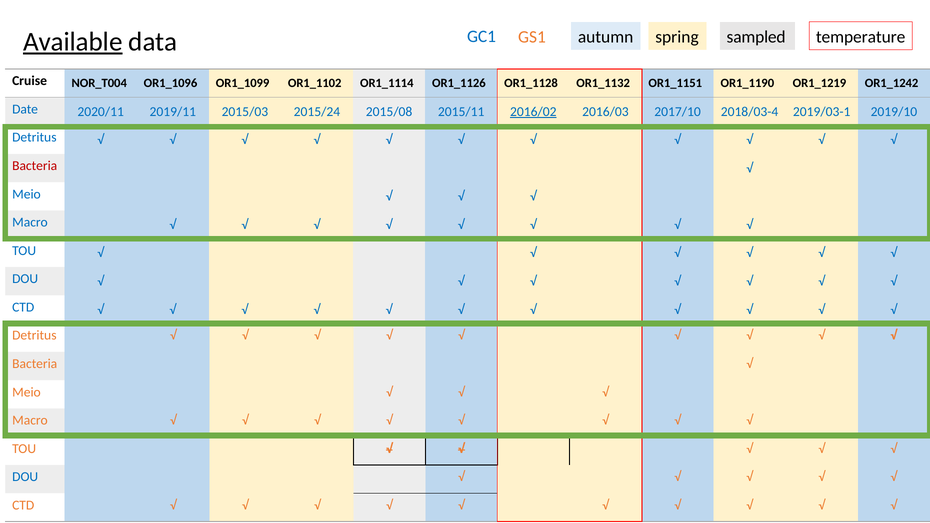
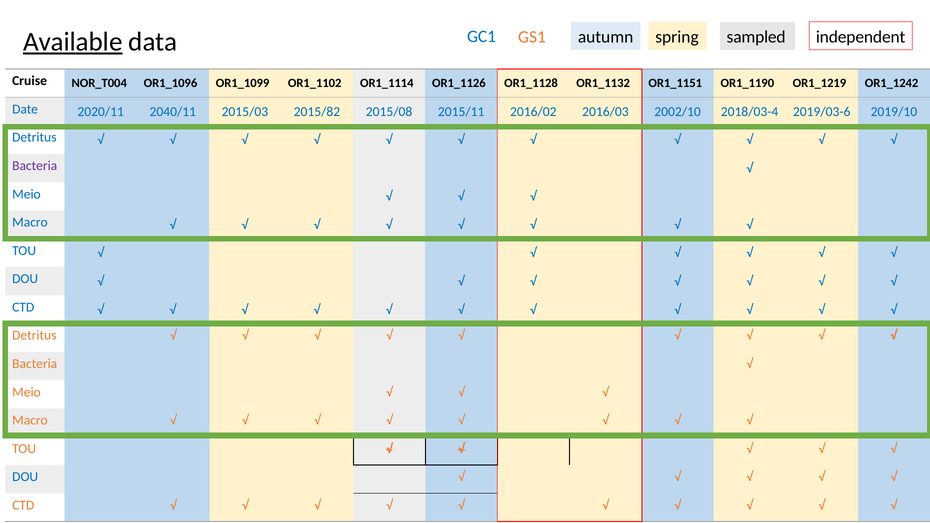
temperature: temperature -> independent
2019/11: 2019/11 -> 2040/11
2015/24: 2015/24 -> 2015/82
2016/02 underline: present -> none
2017/10: 2017/10 -> 2002/10
2019/03-1: 2019/03-1 -> 2019/03-6
Bacteria at (35, 166) colour: red -> purple
